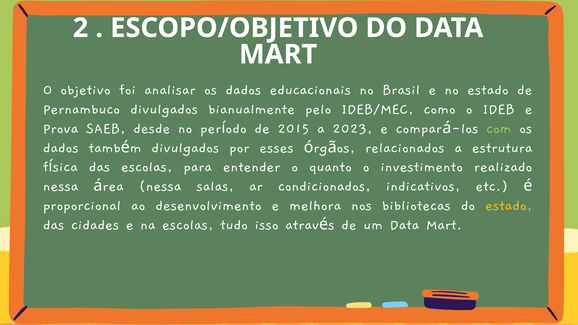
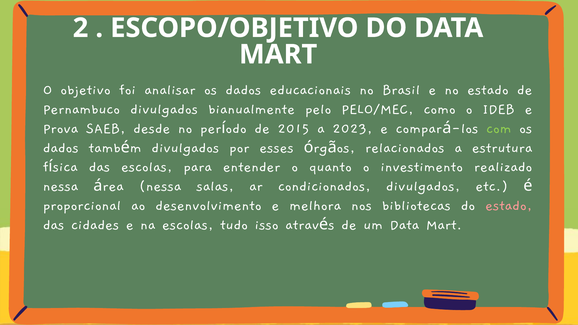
IDEB/MEC: IDEB/MEC -> PELO/MEC
condicionados indicativos: indicativos -> divulgados
estado at (509, 205) colour: yellow -> pink
